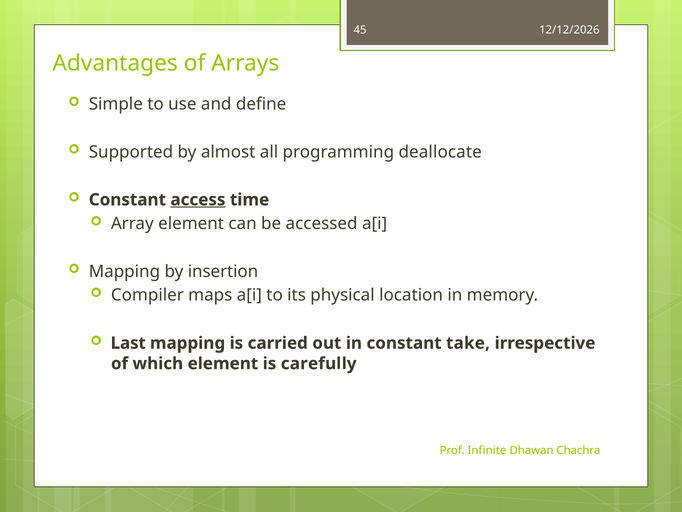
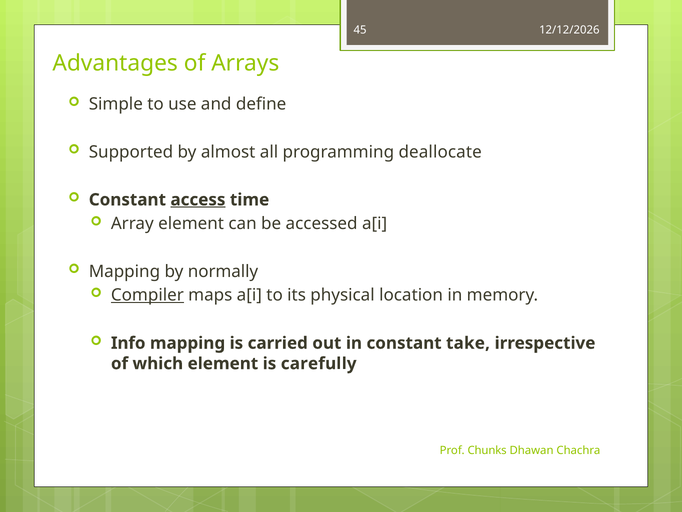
insertion: insertion -> normally
Compiler underline: none -> present
Last: Last -> Info
Infinite: Infinite -> Chunks
